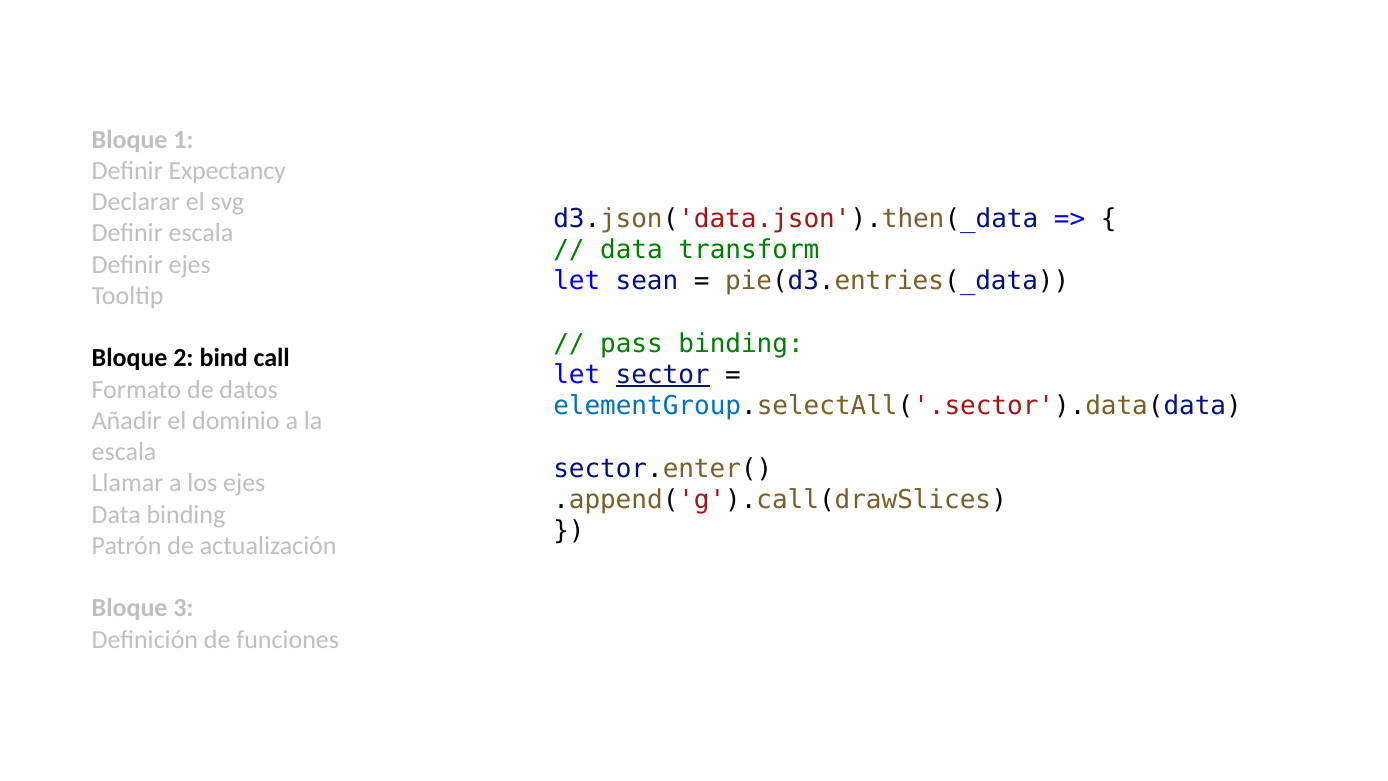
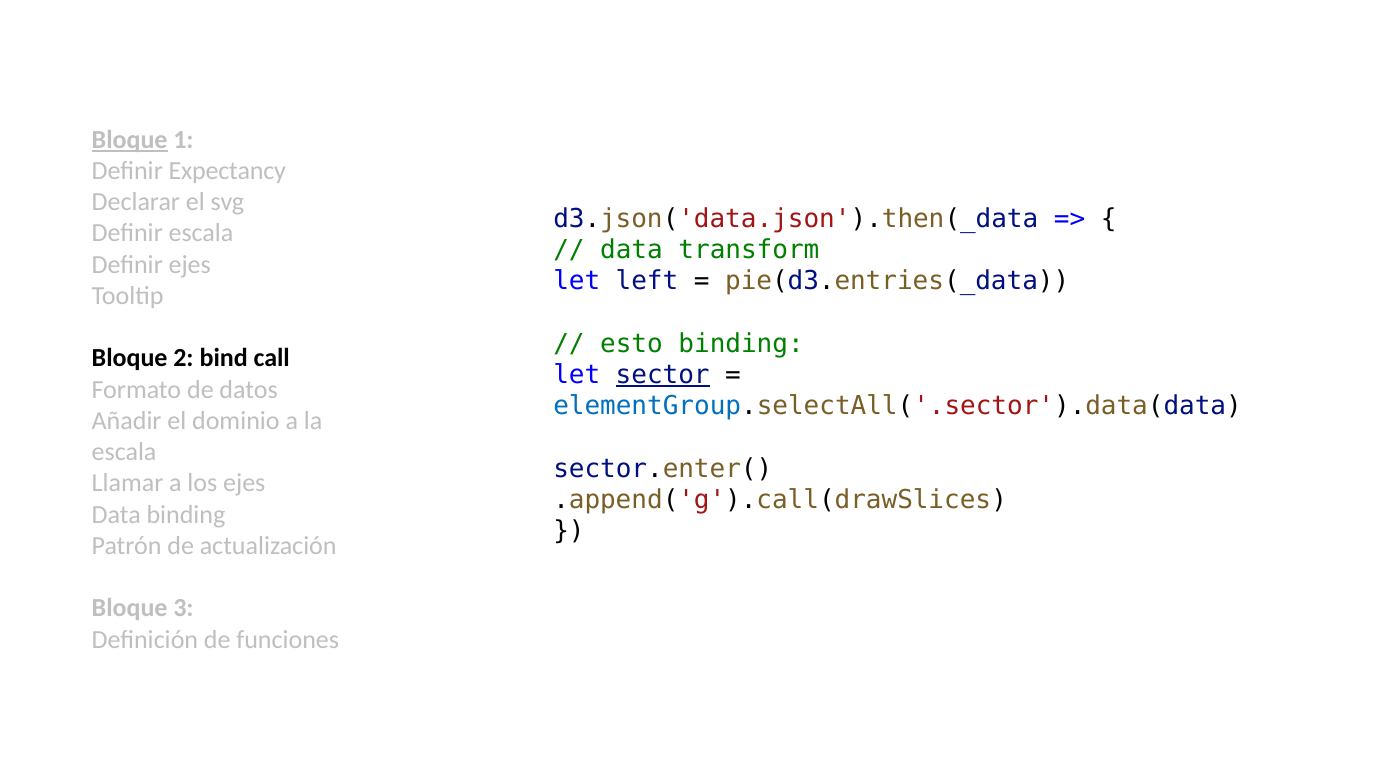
Bloque at (130, 140) underline: none -> present
sean: sean -> left
pass: pass -> esto
